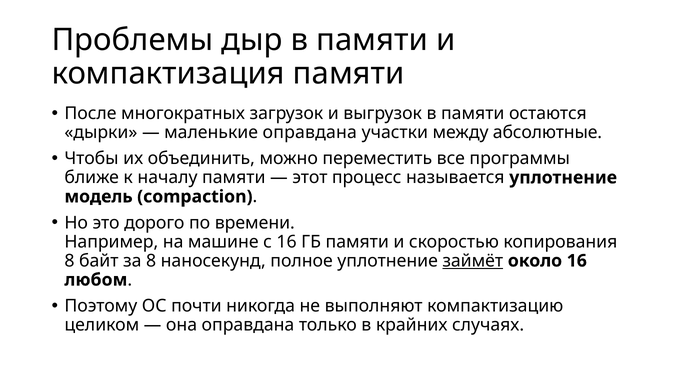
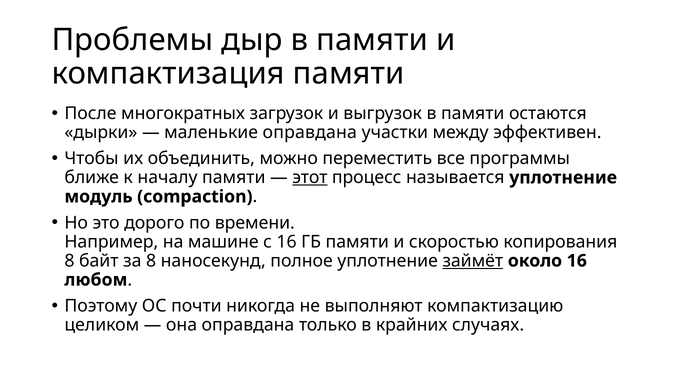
абсолютные: абсолютные -> эффективен
этот underline: none -> present
модель: модель -> модуль
